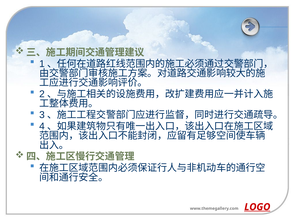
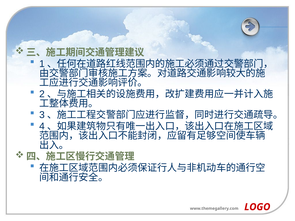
LOGO underline: present -> none
